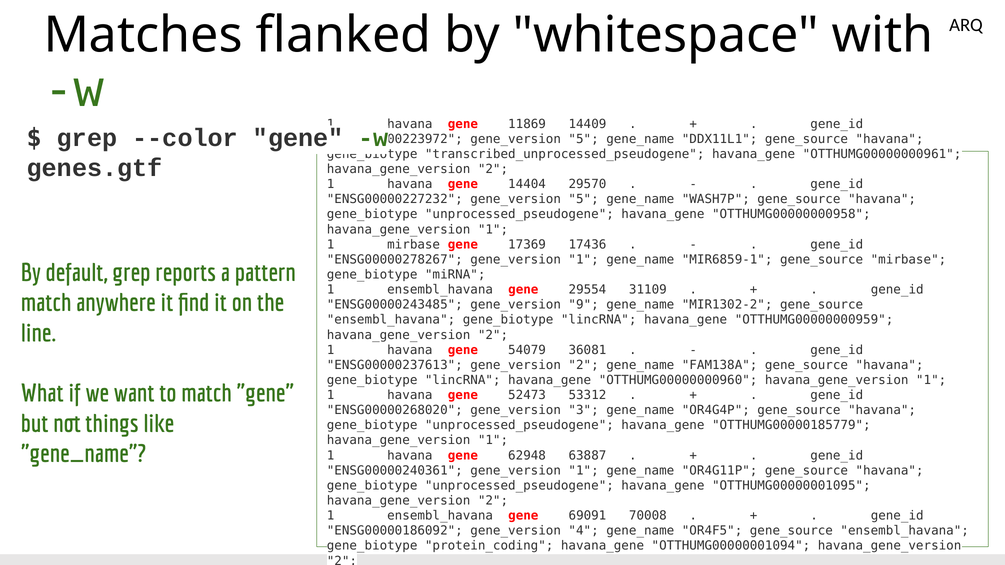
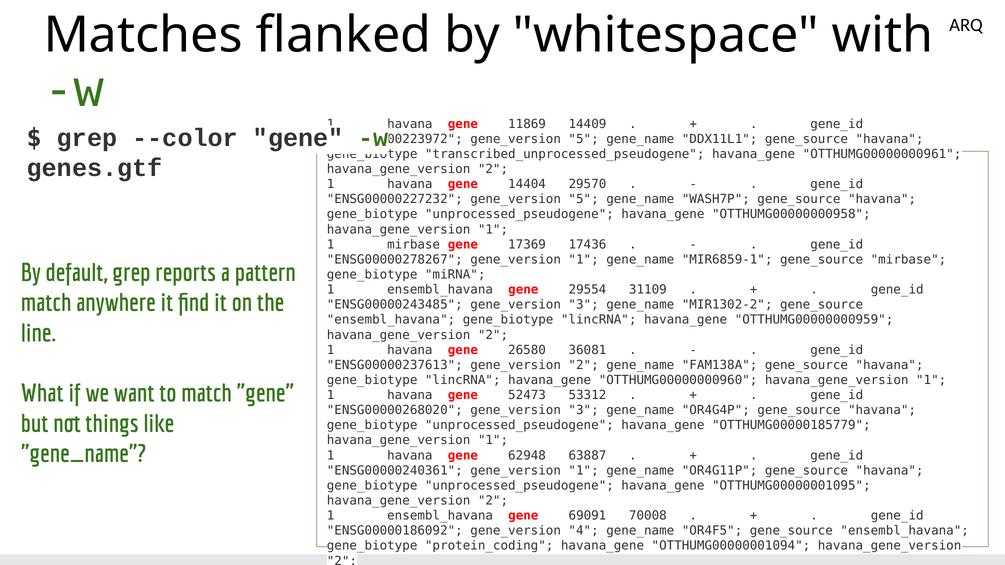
ENSG00000243485 gene_version 9: 9 -> 3
54079: 54079 -> 26580
